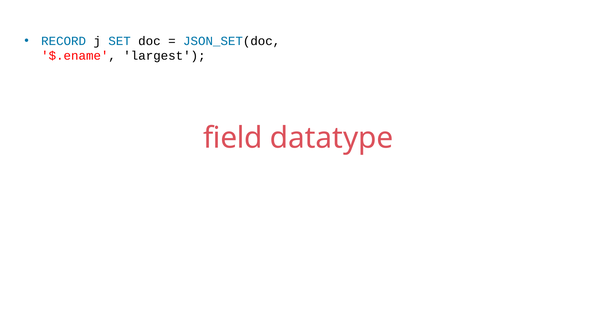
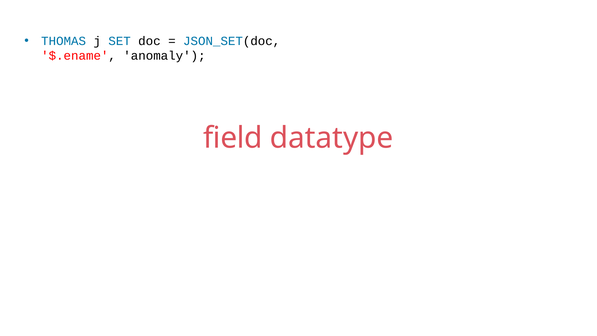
RECORD: RECORD -> THOMAS
largest: largest -> anomaly
